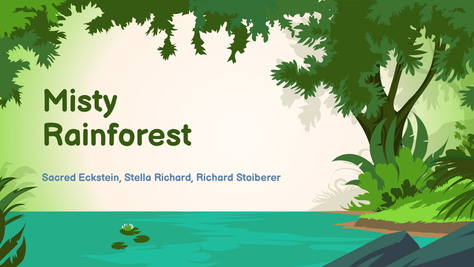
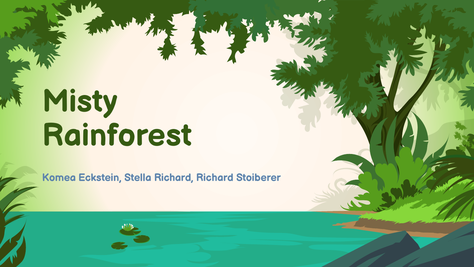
Sacred: Sacred -> Komea
